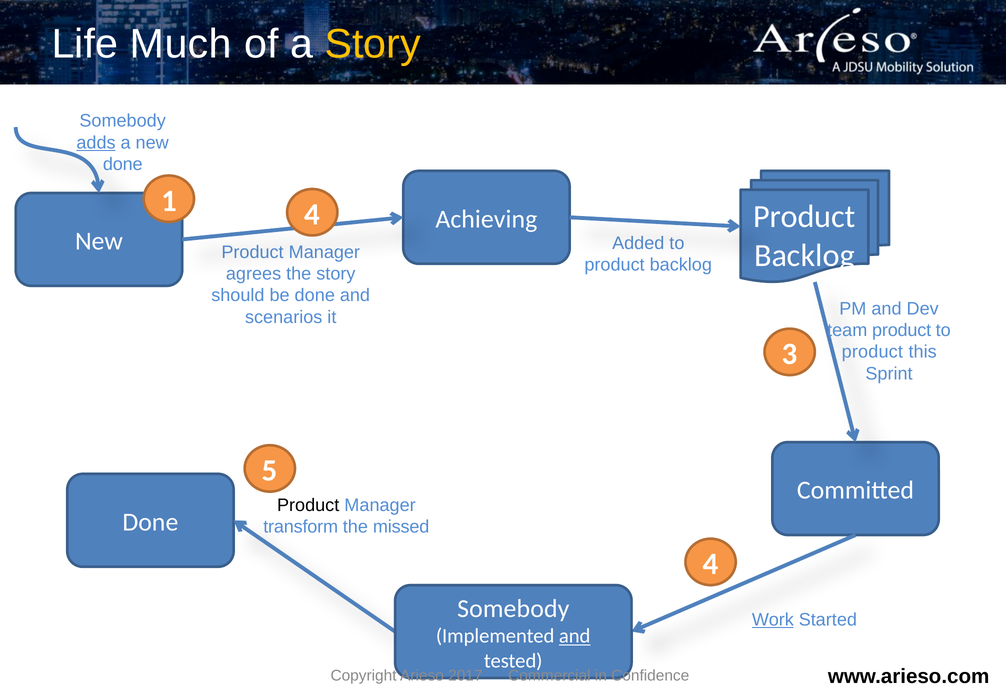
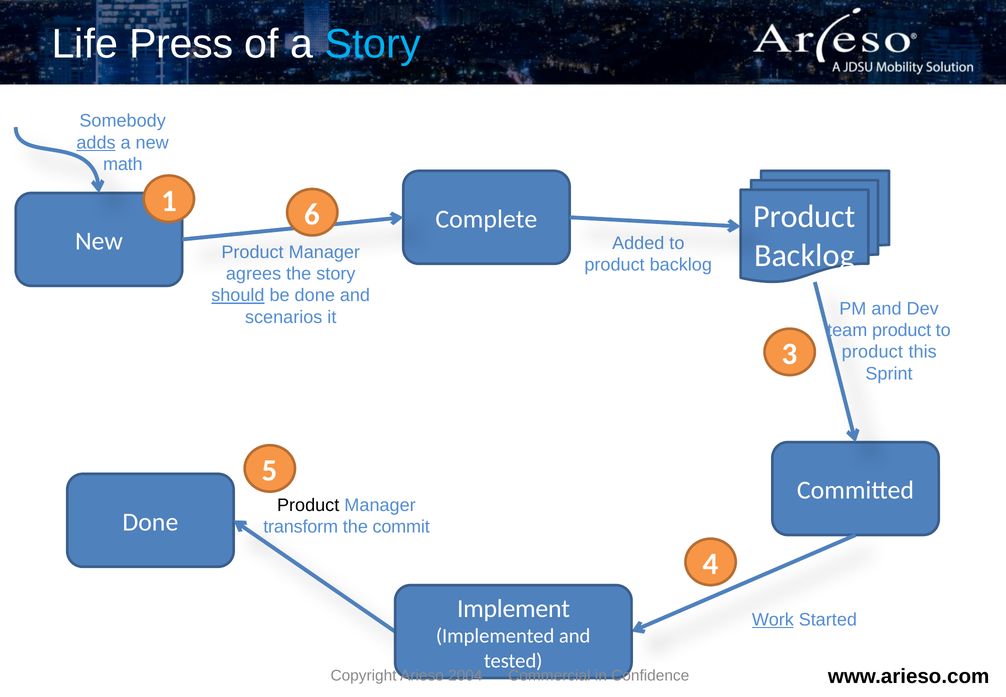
Much: Much -> Press
Story at (373, 44) colour: yellow -> light blue
done at (123, 164): done -> math
1 4: 4 -> 6
Achieving: Achieving -> Complete
should underline: none -> present
missed: missed -> commit
Somebody at (513, 608): Somebody -> Implement
and at (575, 636) underline: present -> none
2017: 2017 -> 2004
